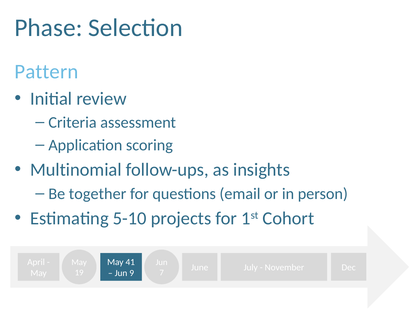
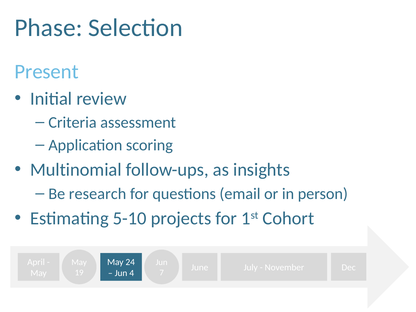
Pattern: Pattern -> Present
together: together -> research
41: 41 -> 24
9: 9 -> 4
